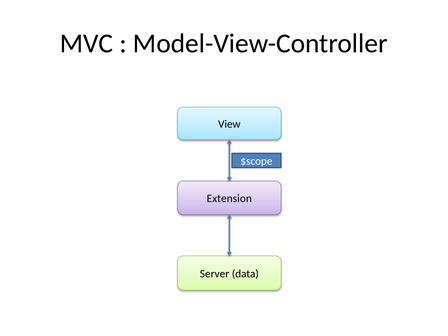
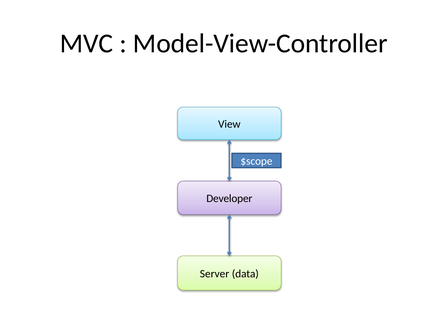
Extension: Extension -> Developer
